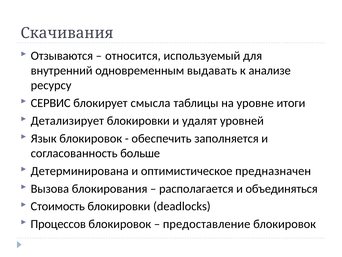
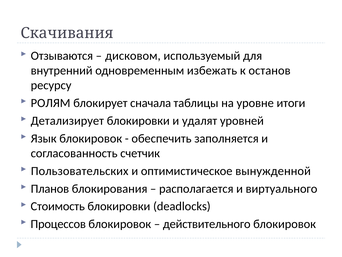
относится: относится -> дисковом
выдавать: выдавать -> избежать
анализе: анализе -> останов
СЕРВИС: СЕРВИС -> РОЛЯМ
смысла: смысла -> сначала
больше: больше -> счетчик
Детерминирована: Детерминирована -> Пользовательских
предназначен: предназначен -> вынужденной
Вызова: Вызова -> Планов
объединяться: объединяться -> виртуального
предоставление: предоставление -> действительного
